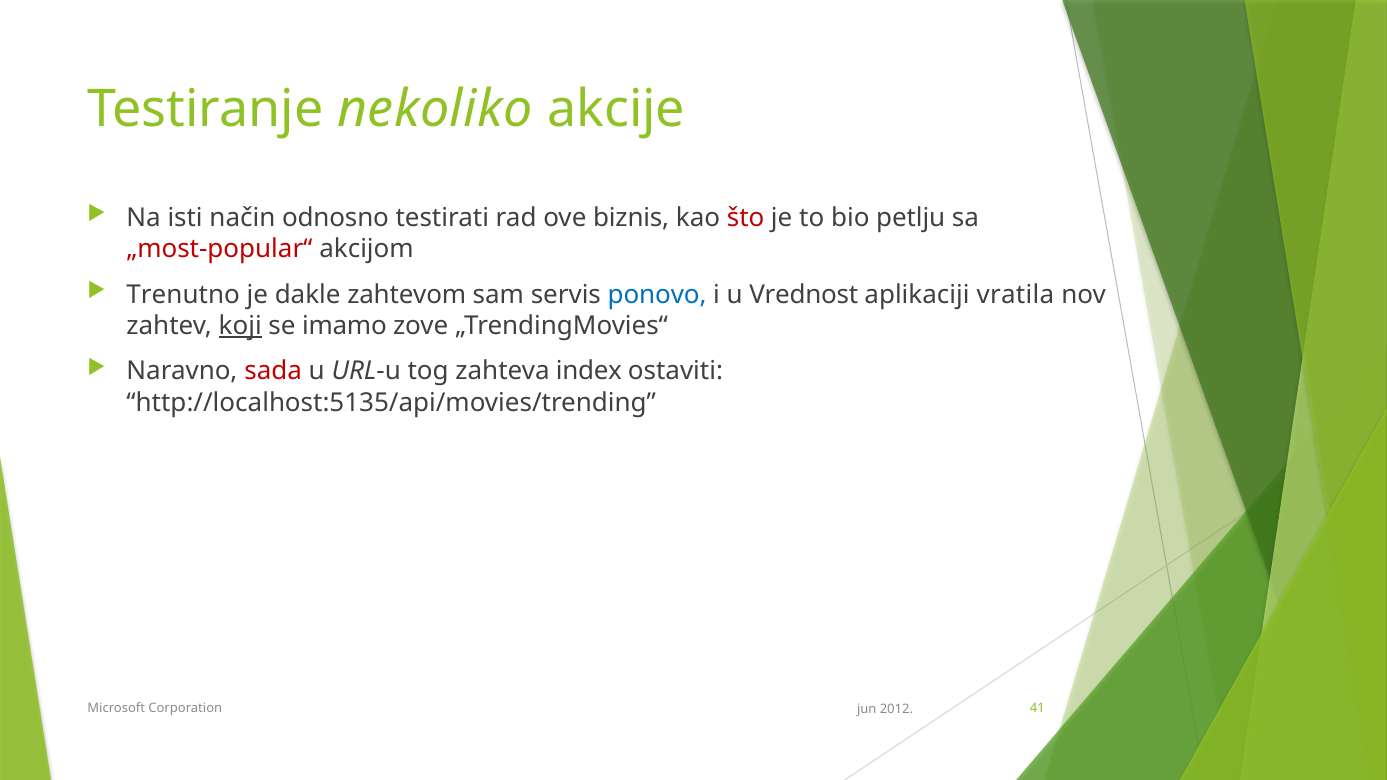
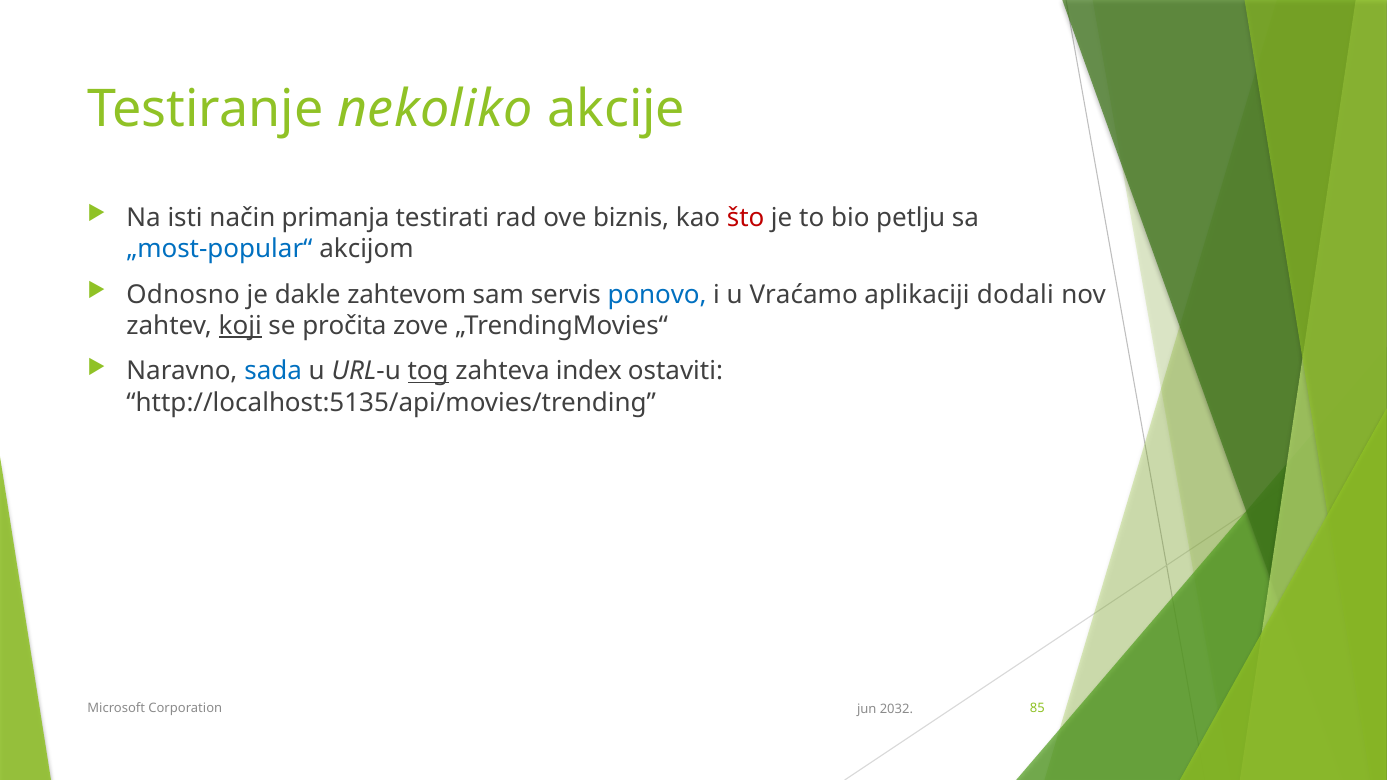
odnosno: odnosno -> primanja
„most-popular“ colour: red -> blue
Trenutno: Trenutno -> Odnosno
Vrednost: Vrednost -> Vraćamo
vratila: vratila -> dodali
imamo: imamo -> pročita
sada colour: red -> blue
tog underline: none -> present
41: 41 -> 85
2012: 2012 -> 2032
